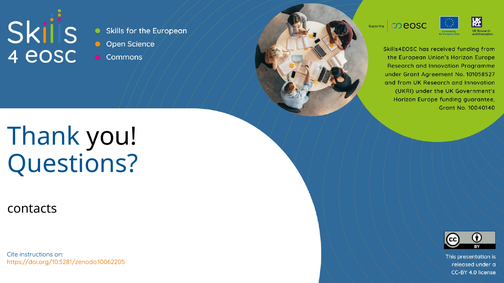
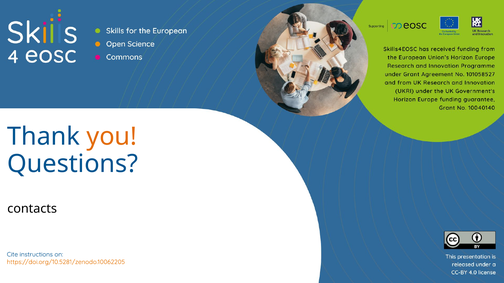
you colour: black -> orange
